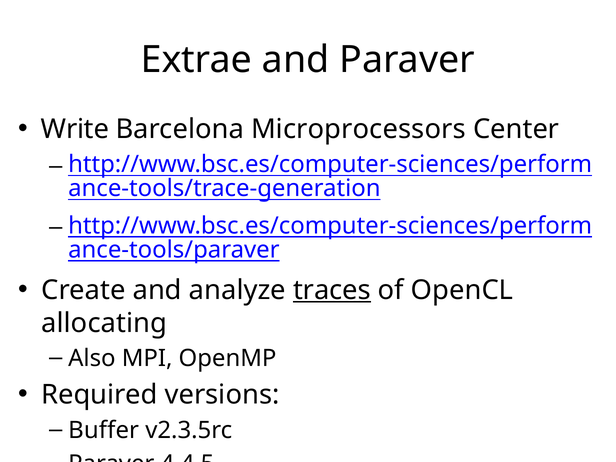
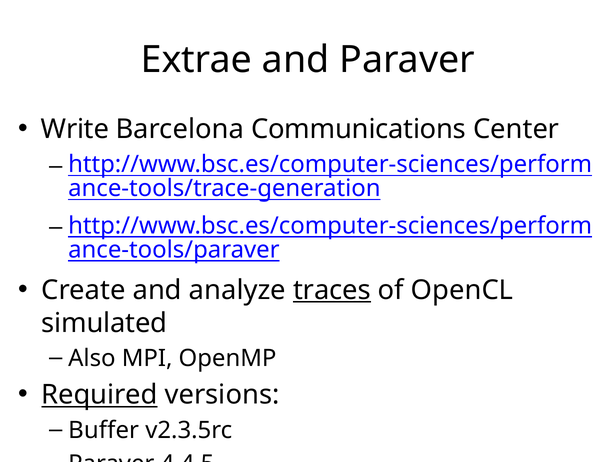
Microprocessors: Microprocessors -> Communications
allocating: allocating -> simulated
Required underline: none -> present
